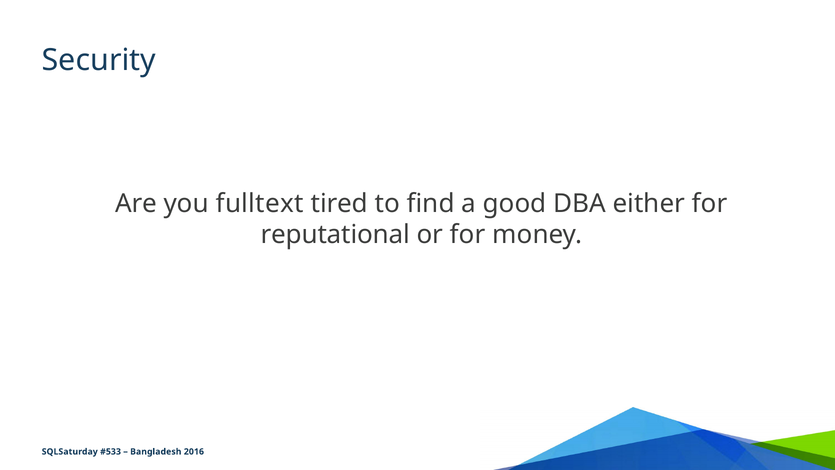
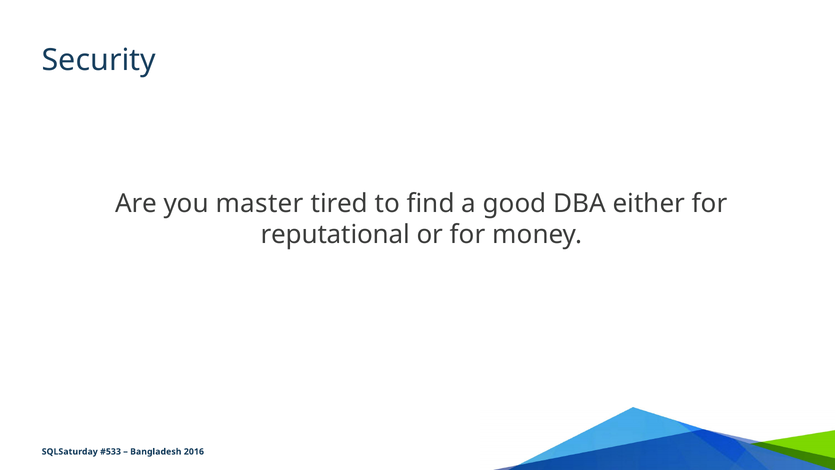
fulltext: fulltext -> master
